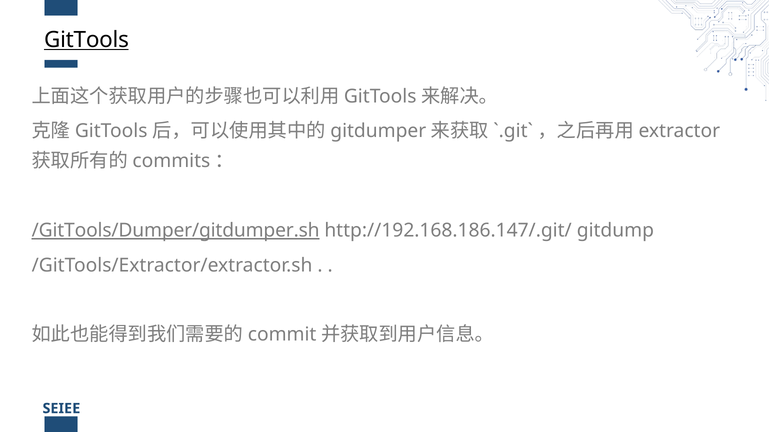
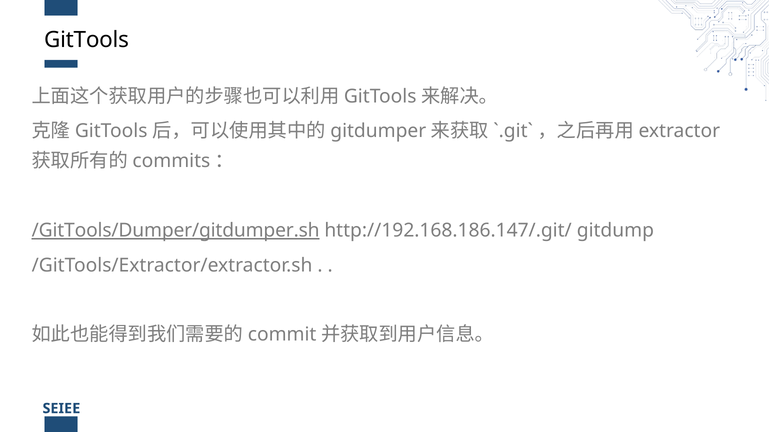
GitTools at (86, 40) underline: present -> none
